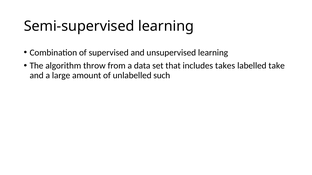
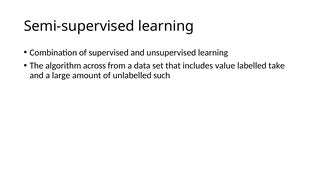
throw: throw -> across
takes: takes -> value
